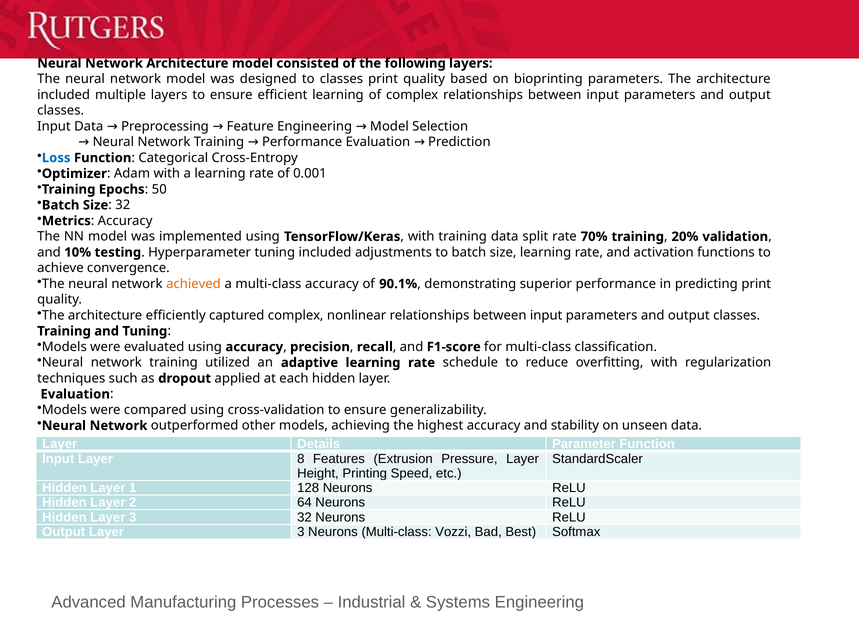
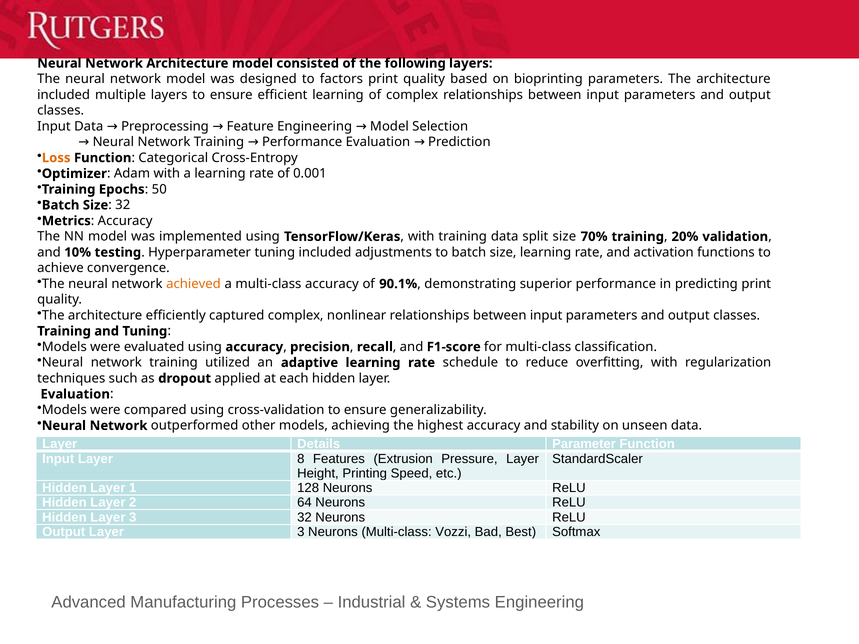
to classes: classes -> factors
Loss colour: blue -> orange
split rate: rate -> size
